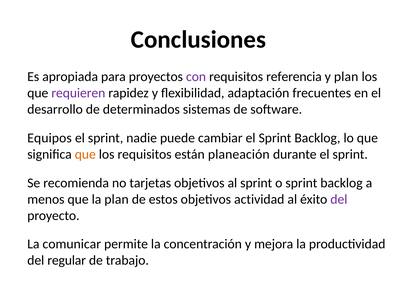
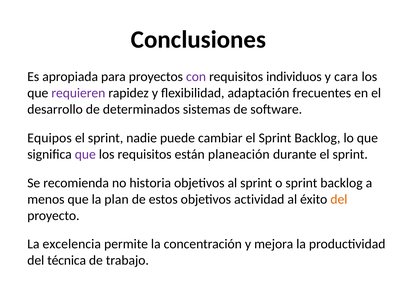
referencia: referencia -> individuos
y plan: plan -> cara
que at (85, 154) colour: orange -> purple
tarjetas: tarjetas -> historia
del at (339, 199) colour: purple -> orange
comunicar: comunicar -> excelencia
regular: regular -> técnica
